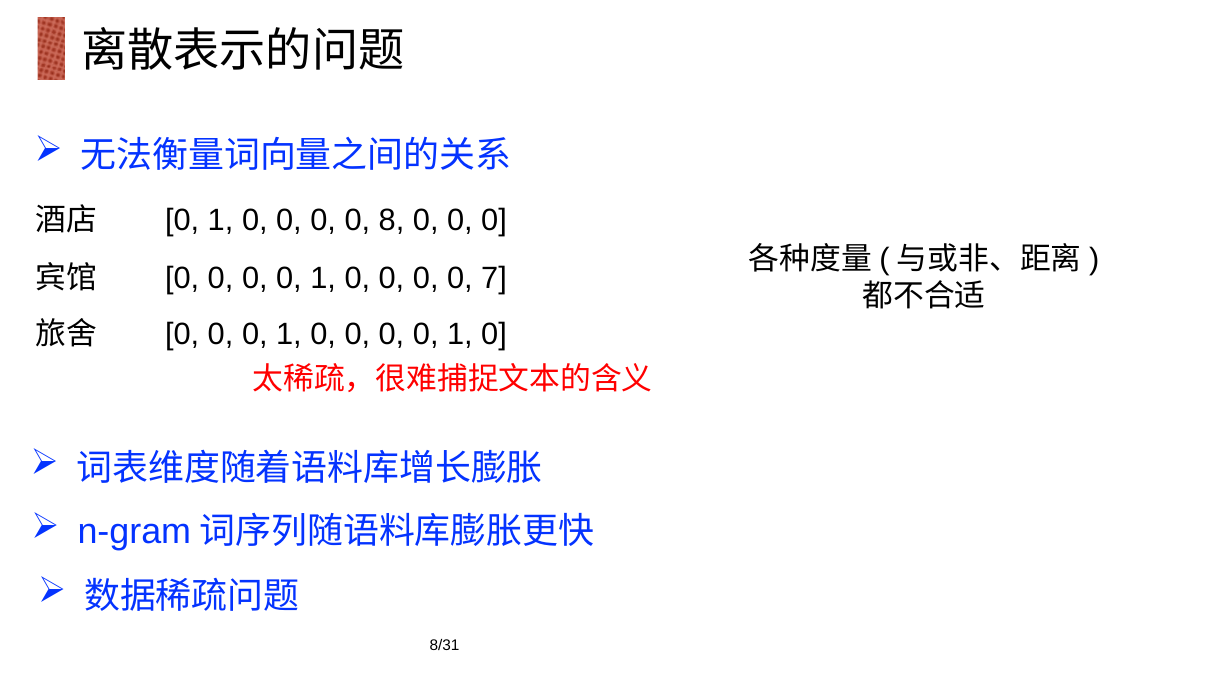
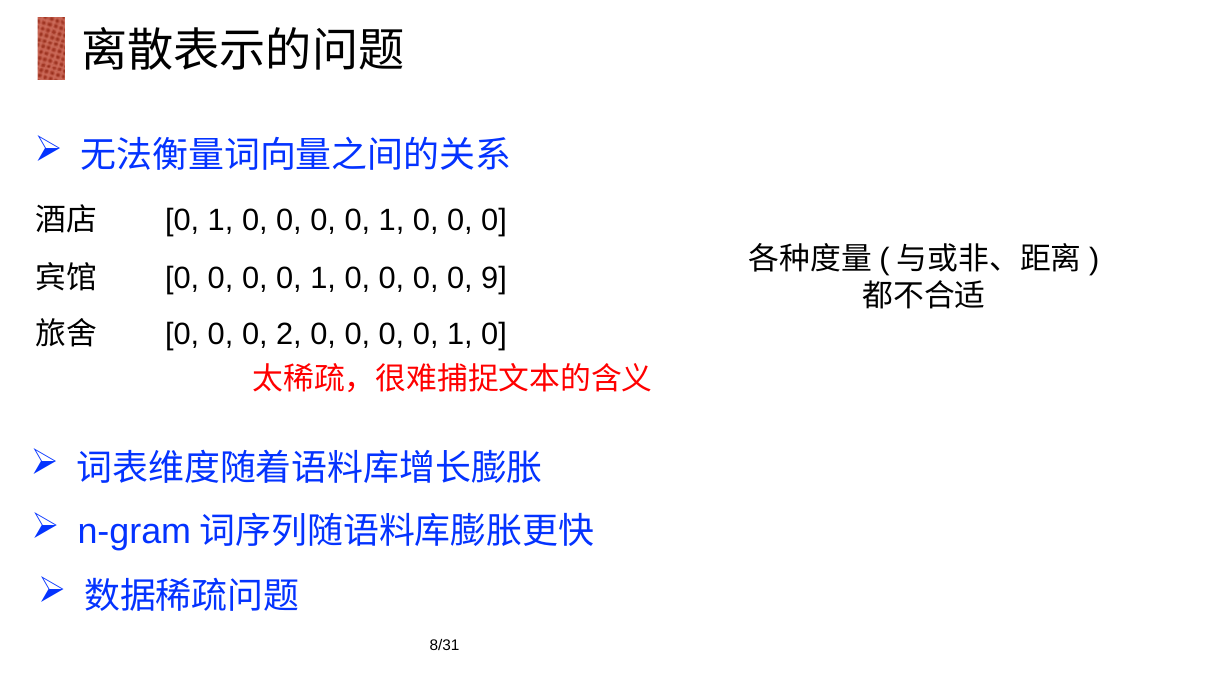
8 at (391, 221): 8 -> 1
7: 7 -> 9
1 at (289, 335): 1 -> 2
